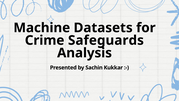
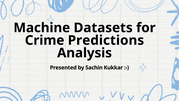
Safeguards: Safeguards -> Predictions
